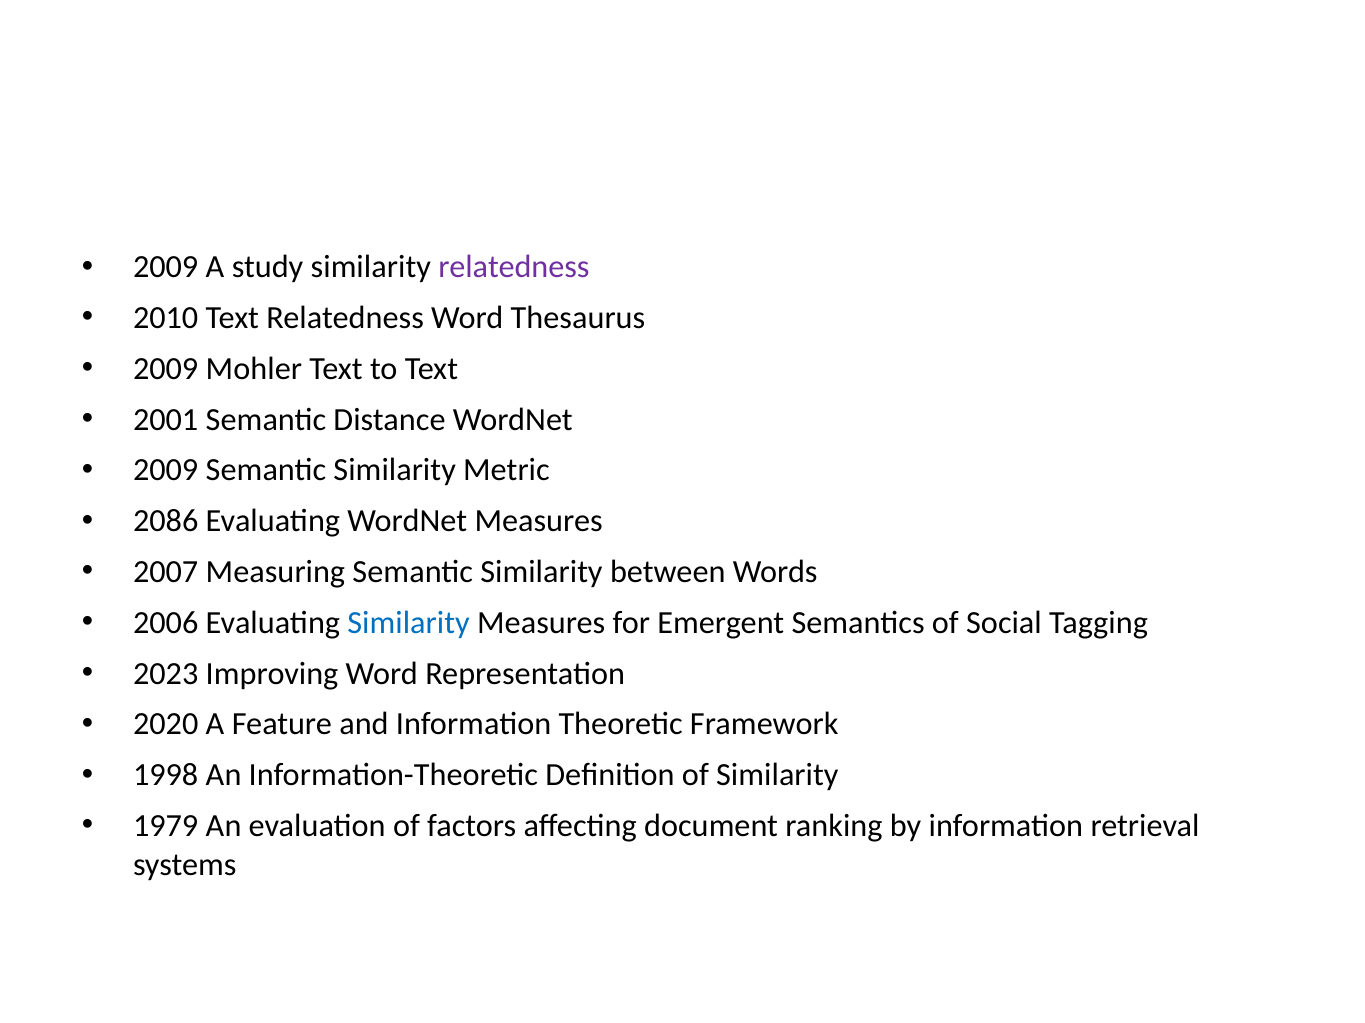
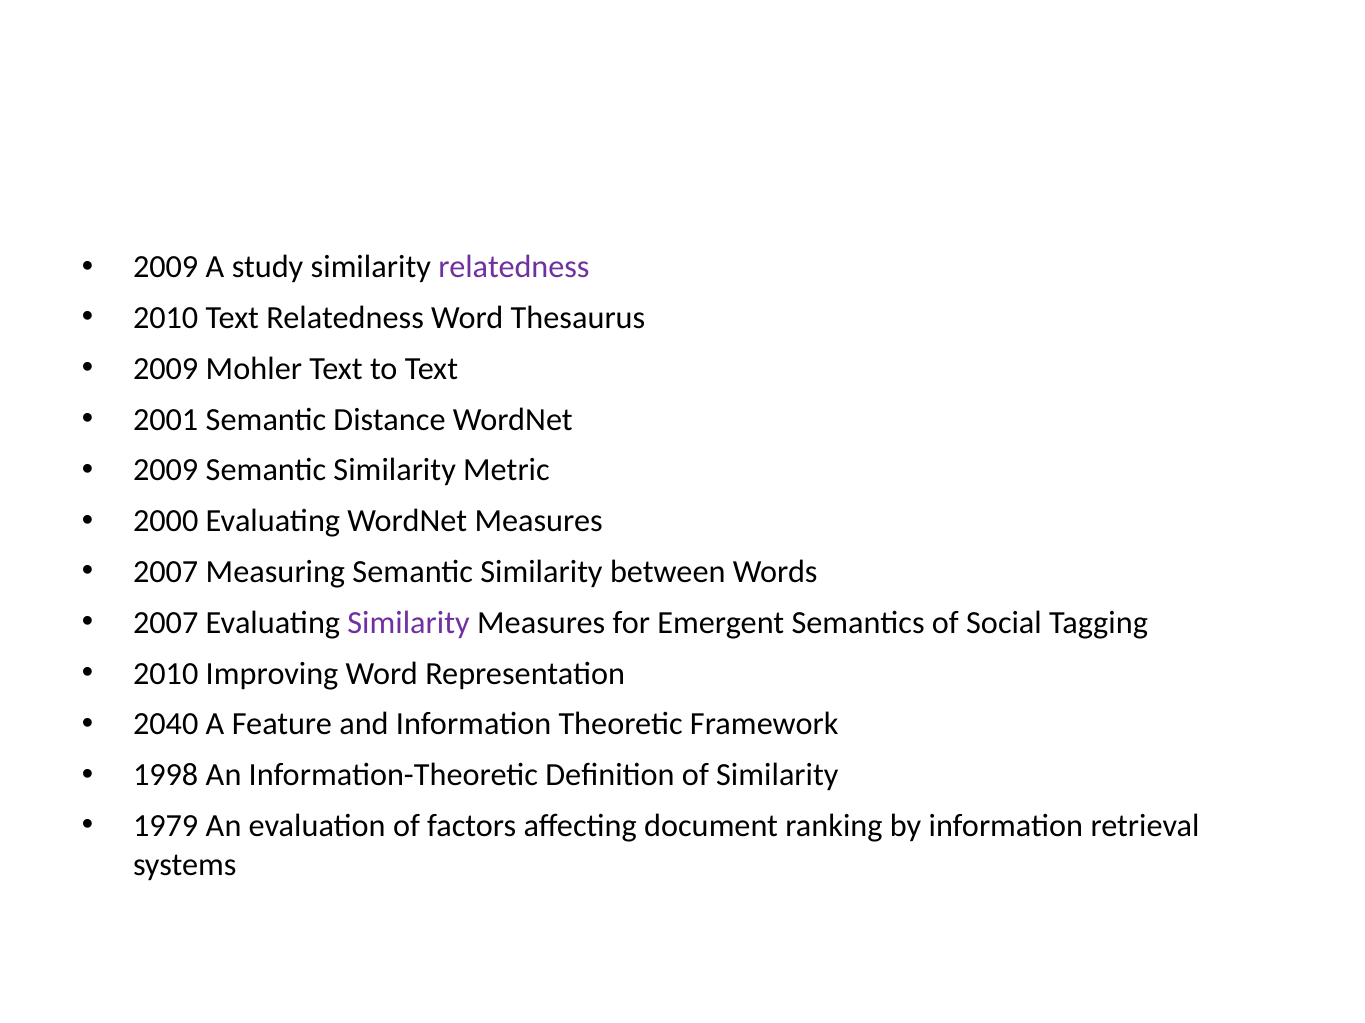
2086: 2086 -> 2000
2006 at (166, 623): 2006 -> 2007
Similarity at (409, 623) colour: blue -> purple
2023 at (166, 674): 2023 -> 2010
2020: 2020 -> 2040
